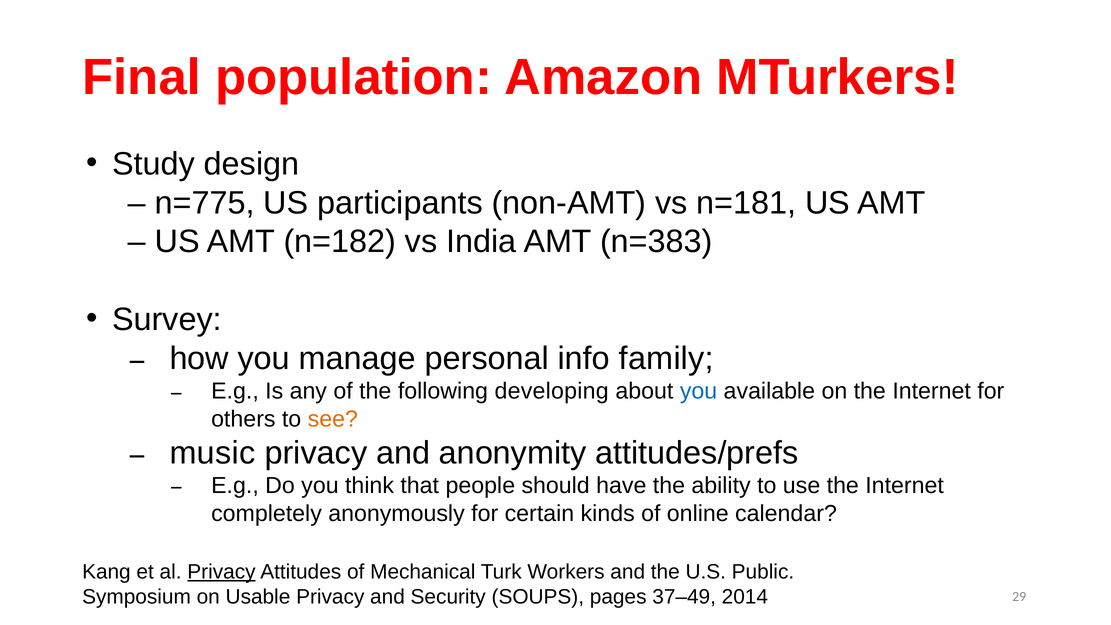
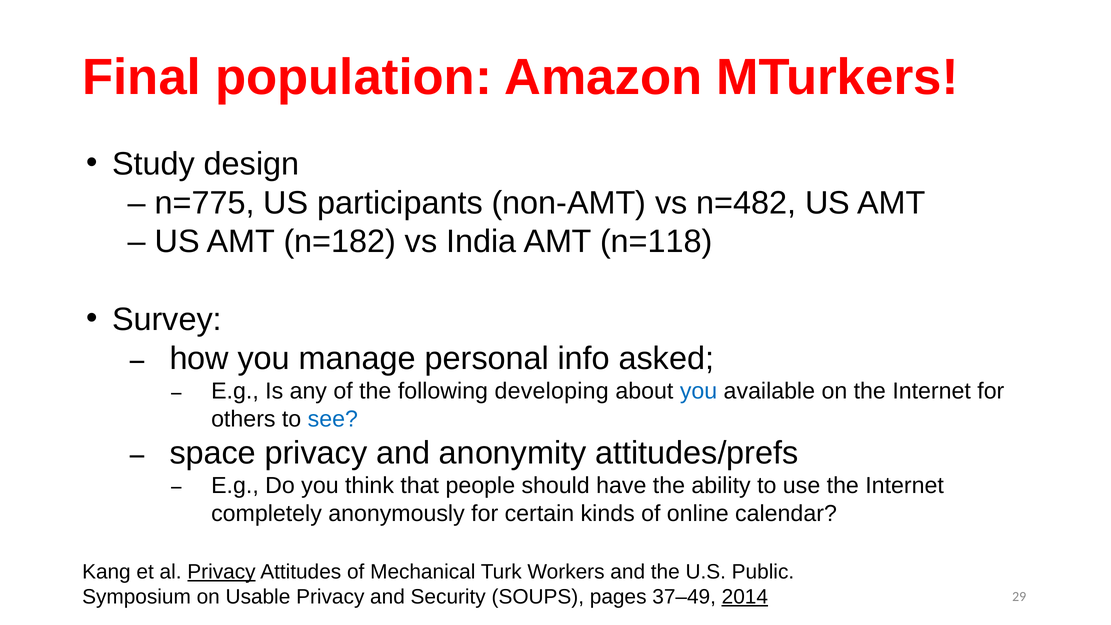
n=181: n=181 -> n=482
n=383: n=383 -> n=118
family: family -> asked
see colour: orange -> blue
music: music -> space
2014 underline: none -> present
